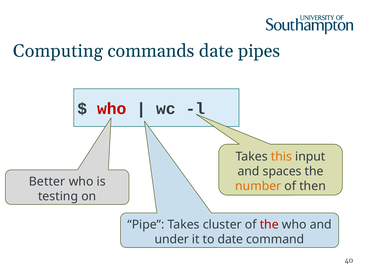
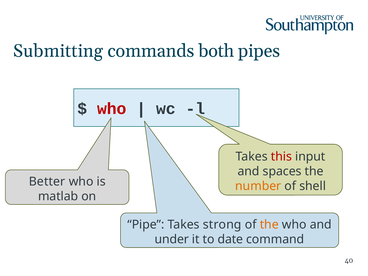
Computing: Computing -> Submitting
commands date: date -> both
this colour: orange -> red
then: then -> shell
testing: testing -> matlab
cluster: cluster -> strong
the at (269, 225) colour: red -> orange
